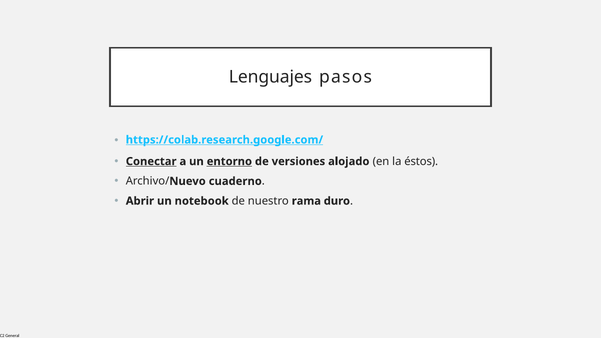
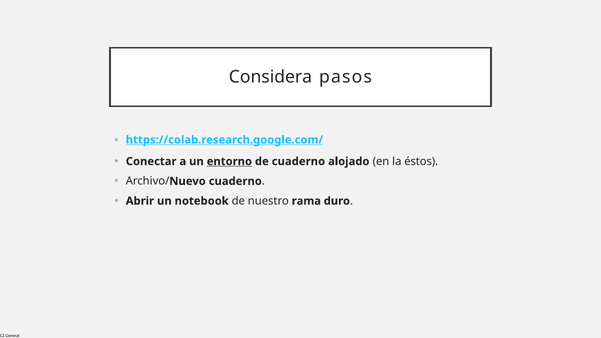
Lenguajes: Lenguajes -> Considera
Conectar underline: present -> none
de versiones: versiones -> cuaderno
